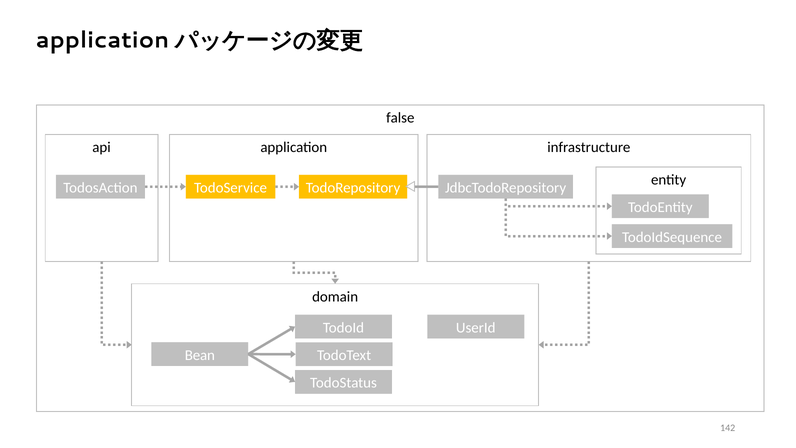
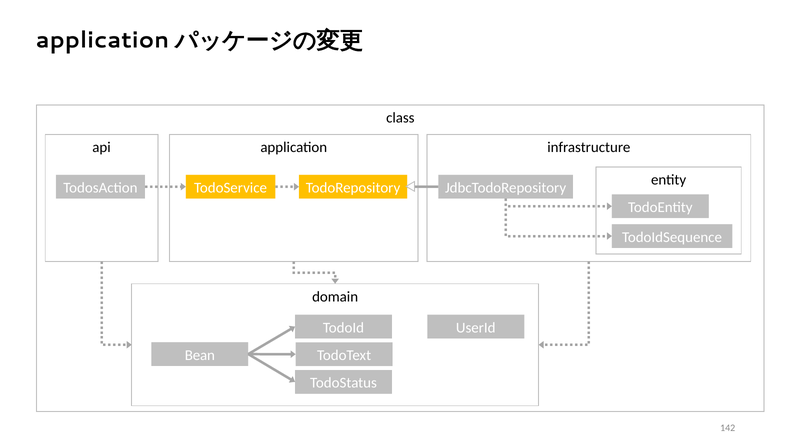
false: false -> class
